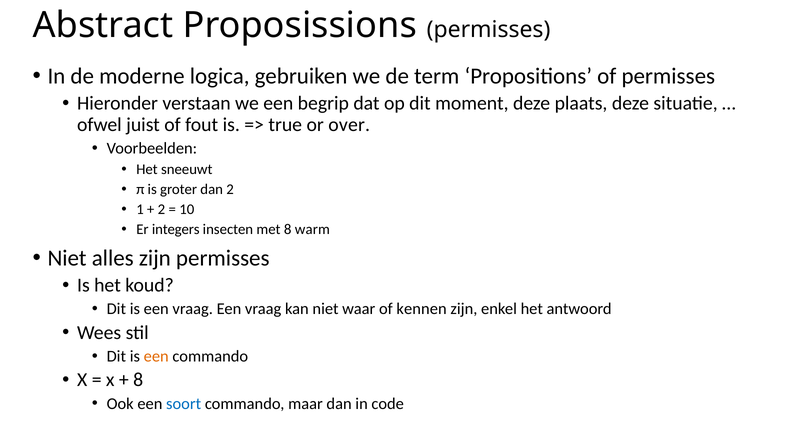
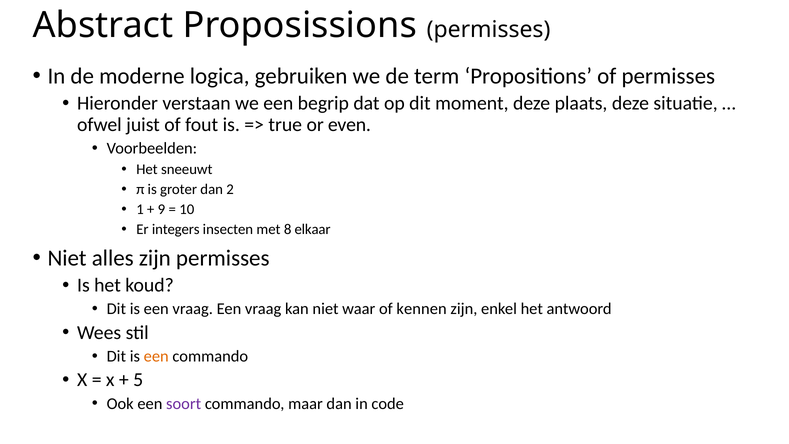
over: over -> even
2 at (161, 209): 2 -> 9
warm: warm -> elkaar
8 at (138, 380): 8 -> 5
soort colour: blue -> purple
